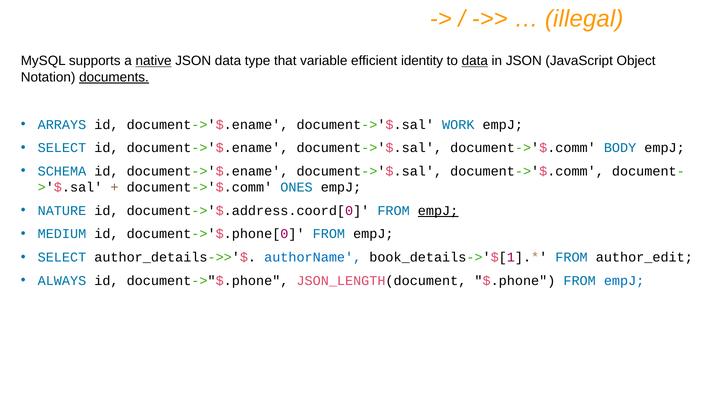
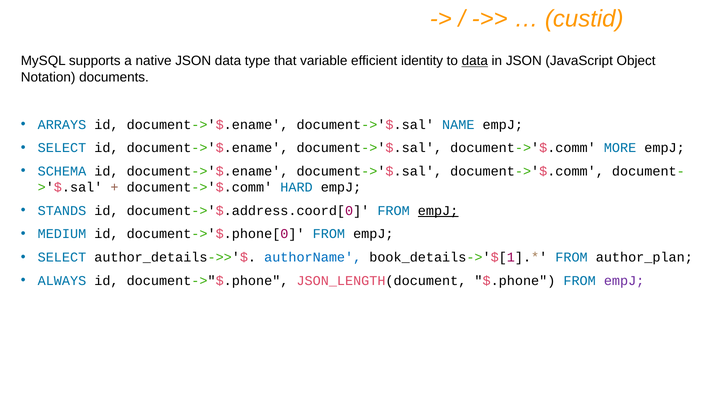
illegal: illegal -> custid
native underline: present -> none
documents underline: present -> none
WORK: WORK -> NAME
BODY: BODY -> MORE
ONES: ONES -> HARD
NATURE: NATURE -> STANDS
author_edit: author_edit -> author_plan
empJ at (624, 281) colour: blue -> purple
